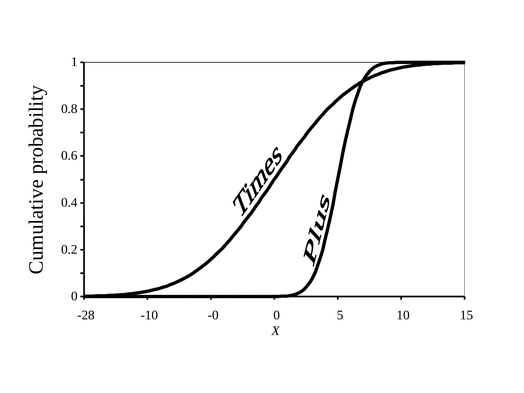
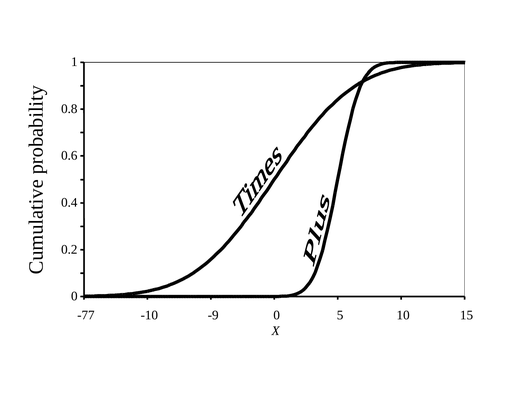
-28: -28 -> -77
-0: -0 -> -9
